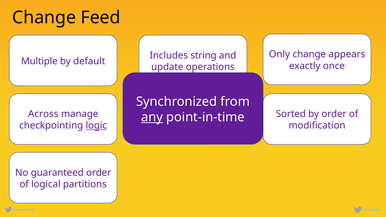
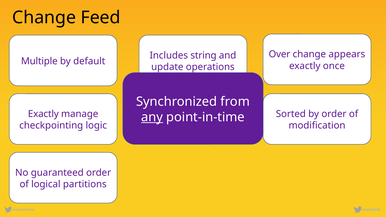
Only: Only -> Over
Across at (43, 114): Across -> Exactly
logic underline: present -> none
